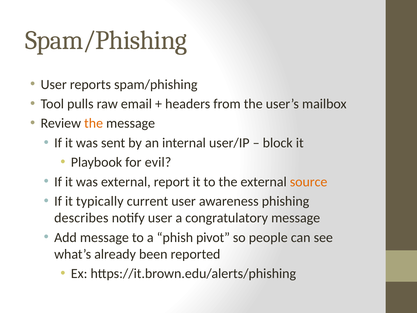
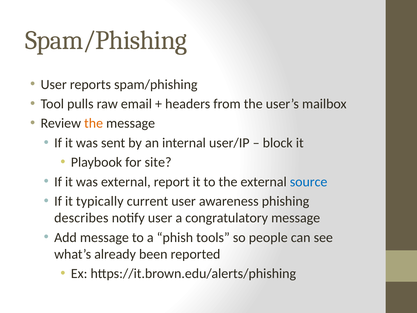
evil: evil -> site
source colour: orange -> blue
pivot: pivot -> tools
